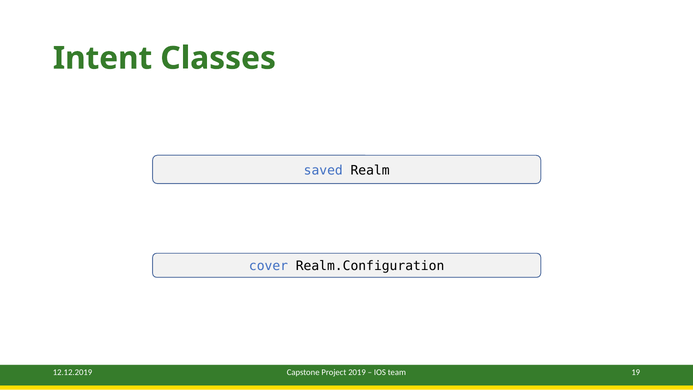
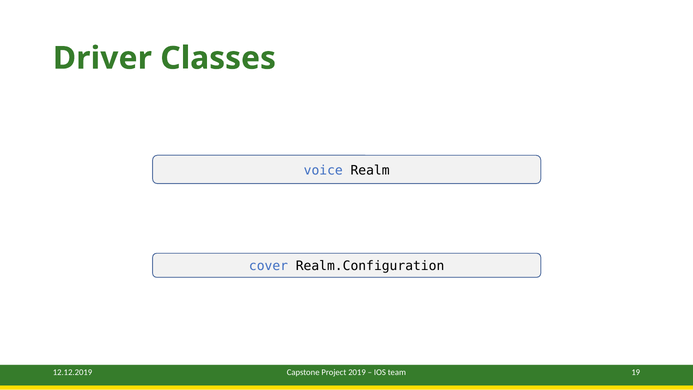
Intent: Intent -> Driver
saved: saved -> voice
